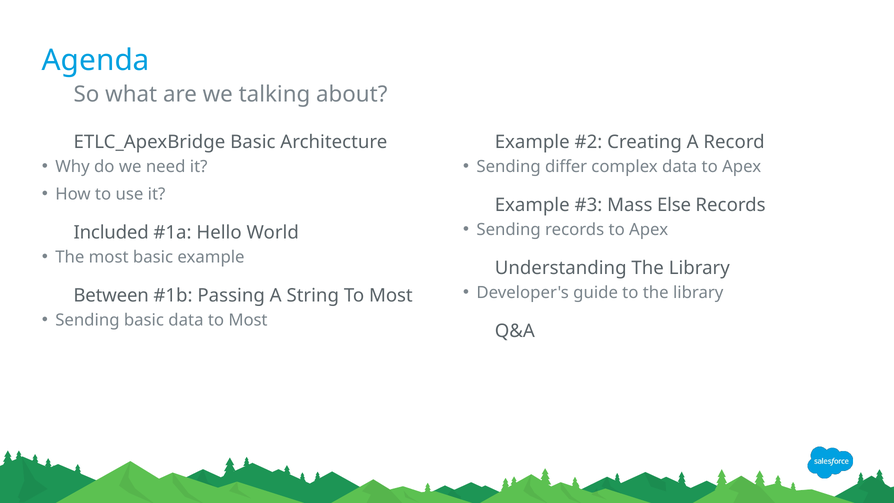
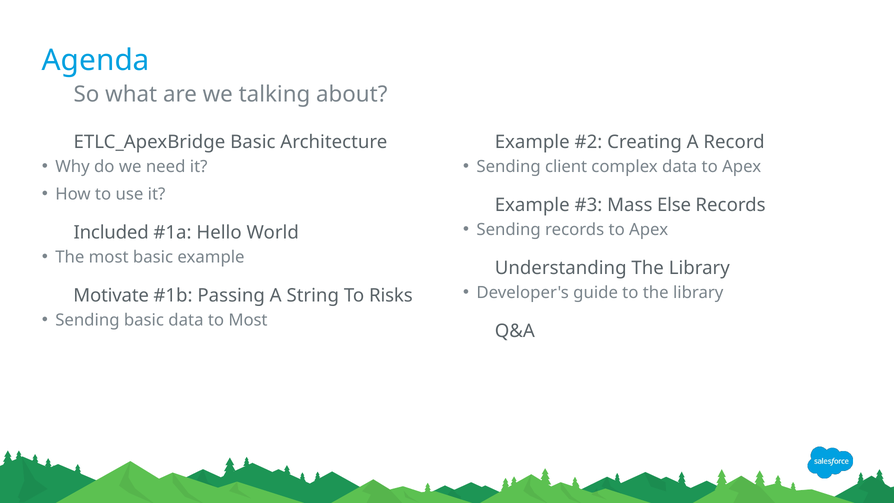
differ: differ -> client
Between: Between -> Motivate
String To Most: Most -> Risks
